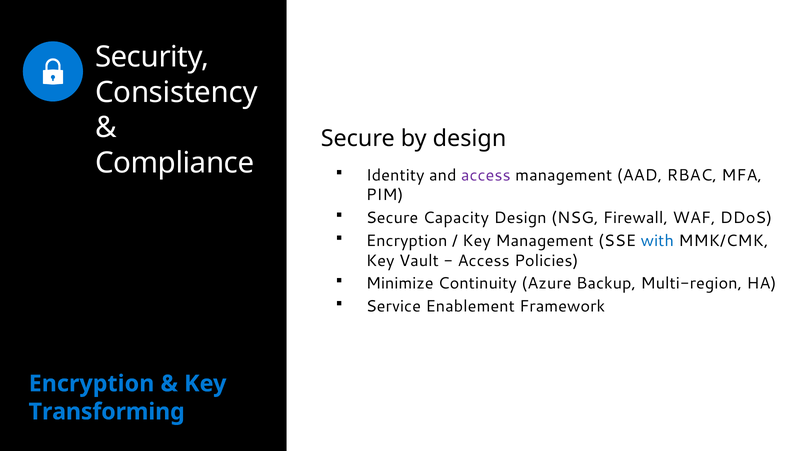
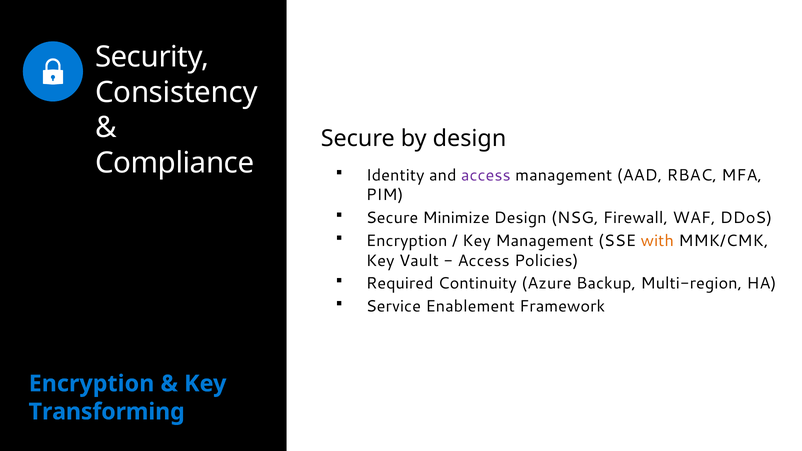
Capacity: Capacity -> Minimize
with colour: blue -> orange
Minimize: Minimize -> Required
